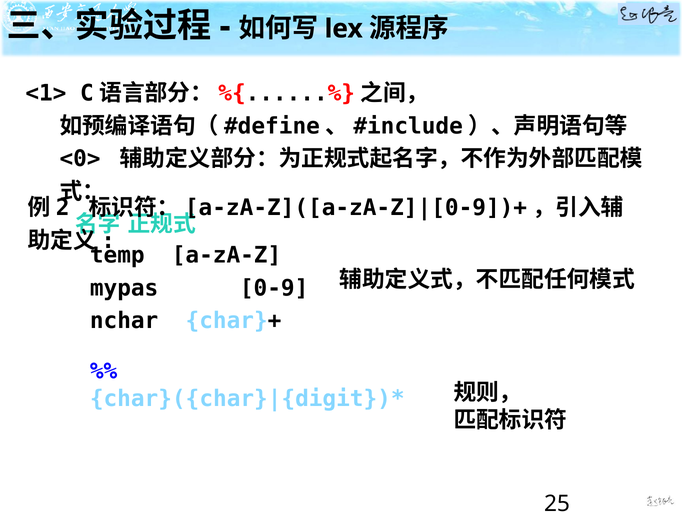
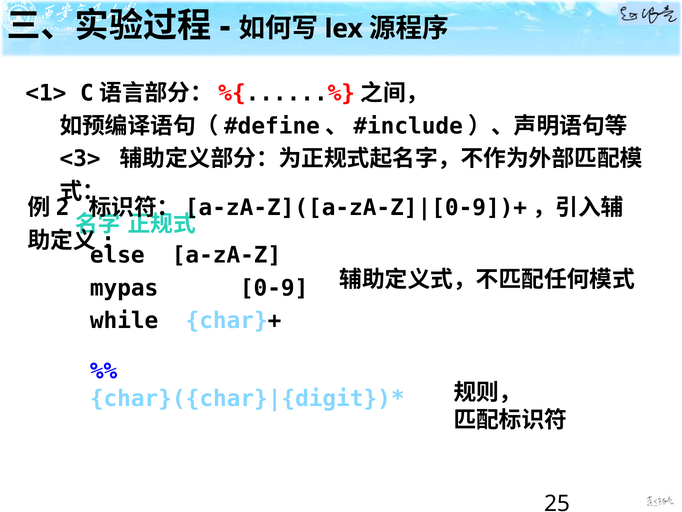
<0>: <0> -> <3>
temp: temp -> else
nchar: nchar -> while
